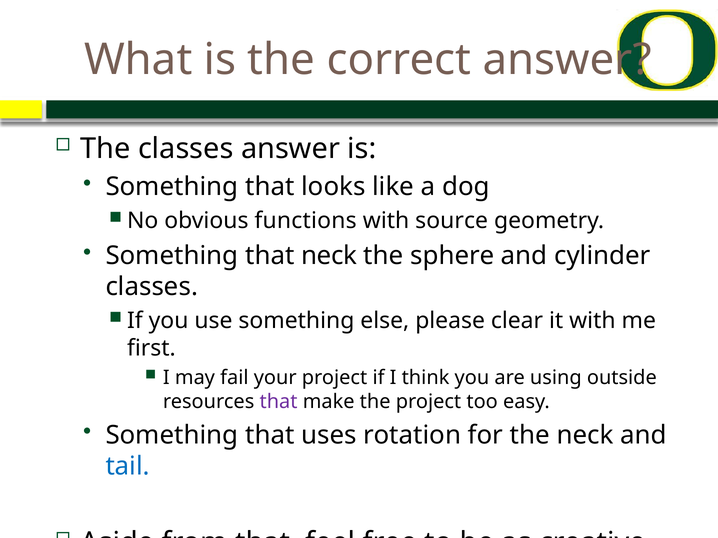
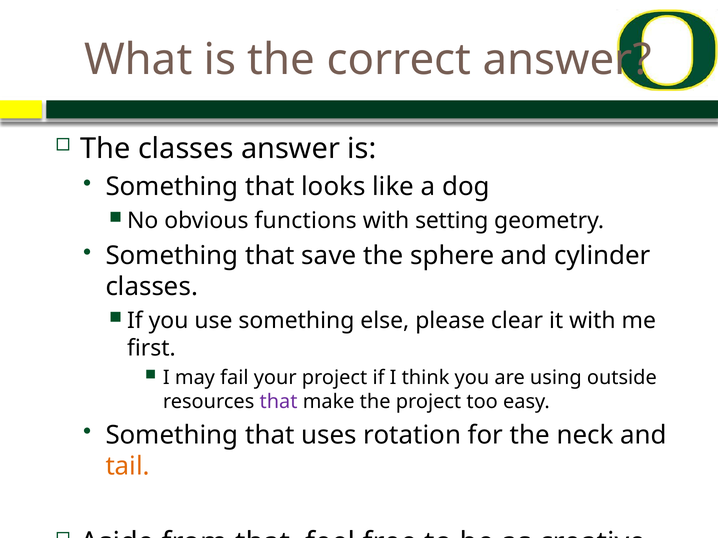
source: source -> setting
that neck: neck -> save
tail colour: blue -> orange
